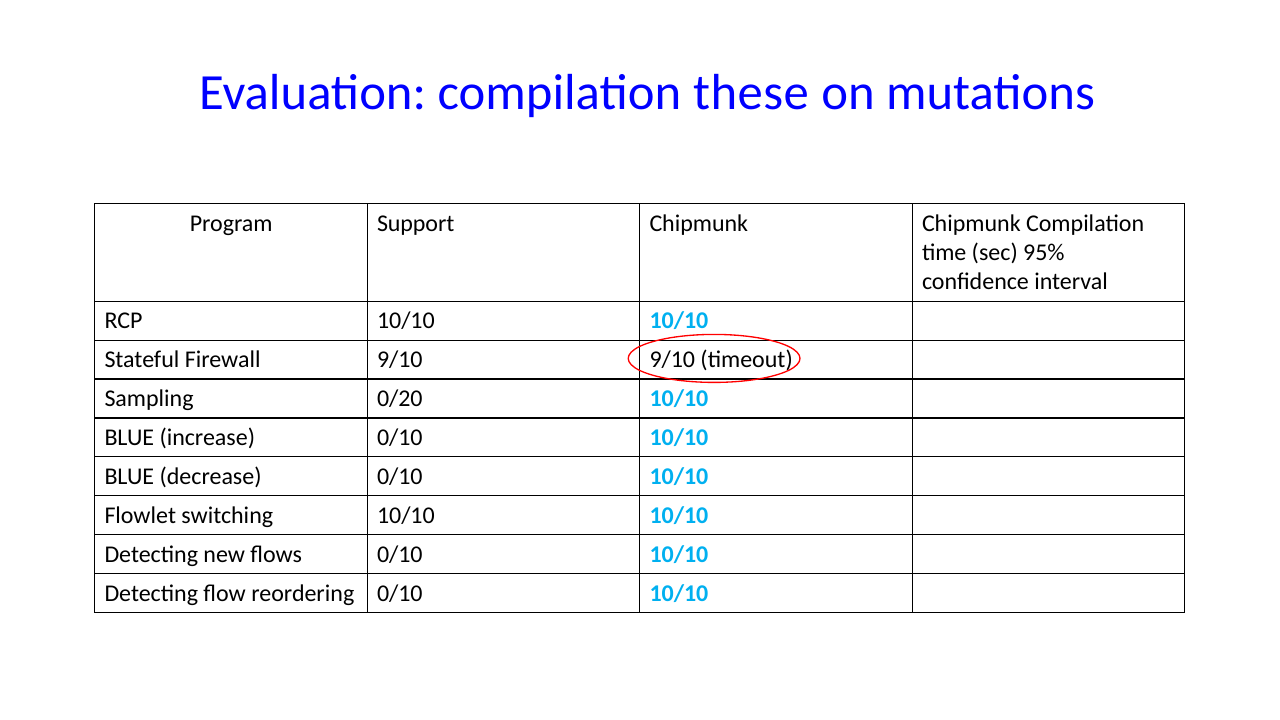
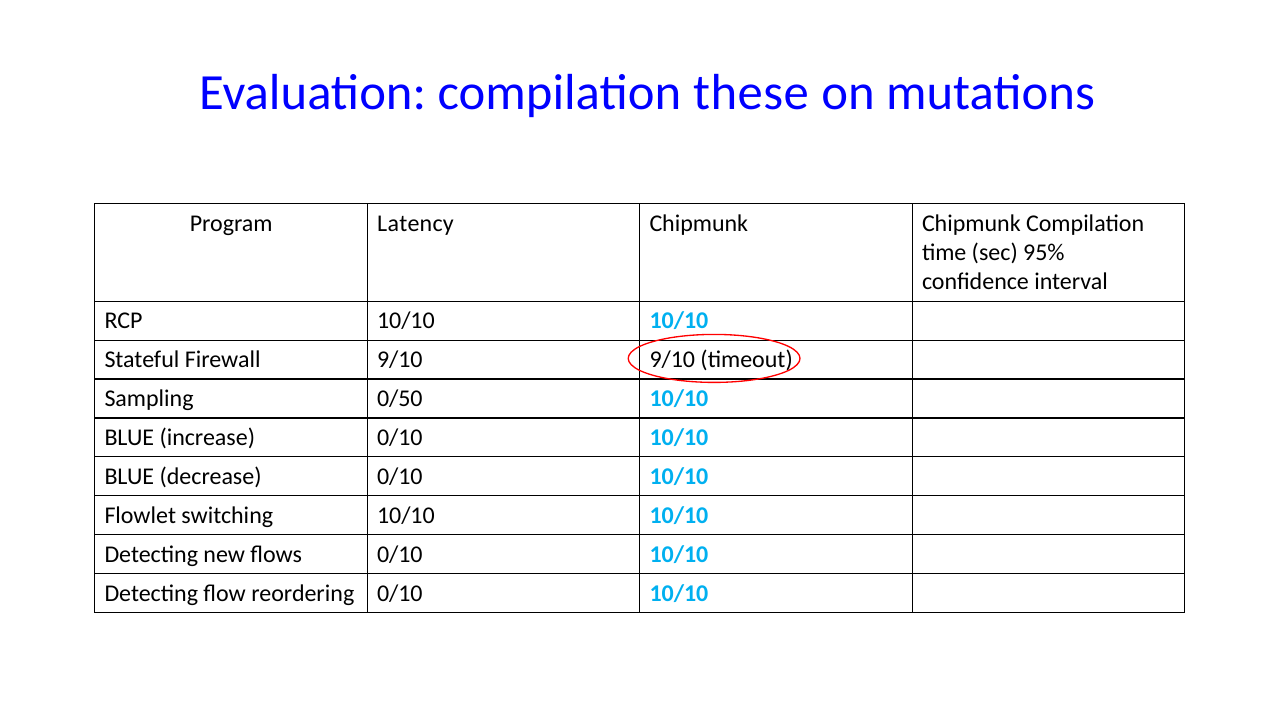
Support: Support -> Latency
0/20: 0/20 -> 0/50
